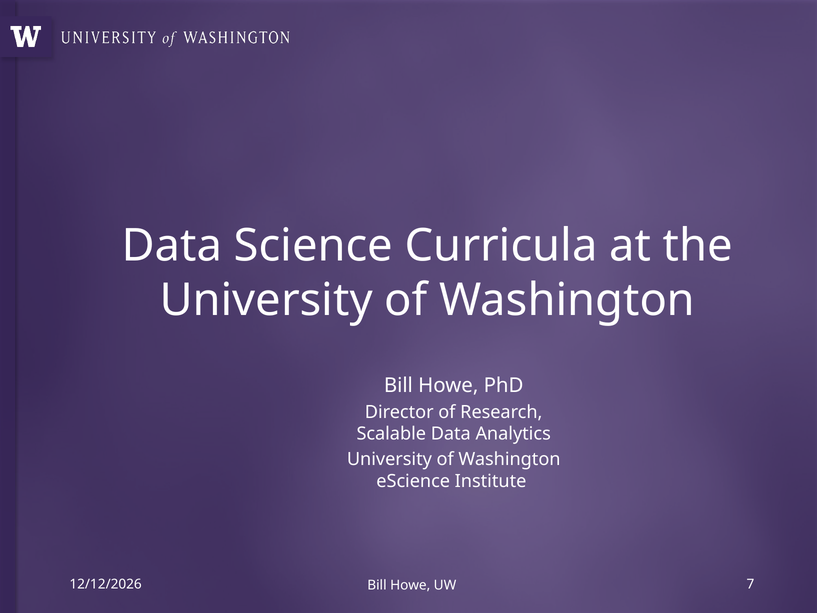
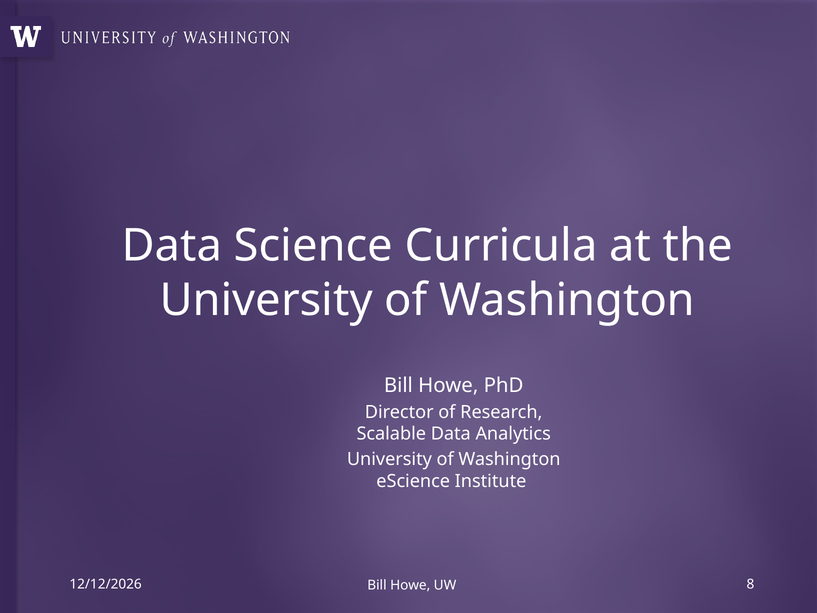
7: 7 -> 8
